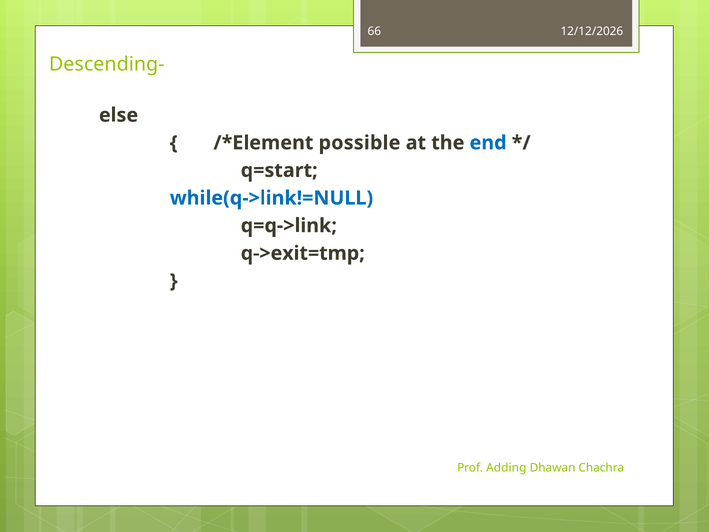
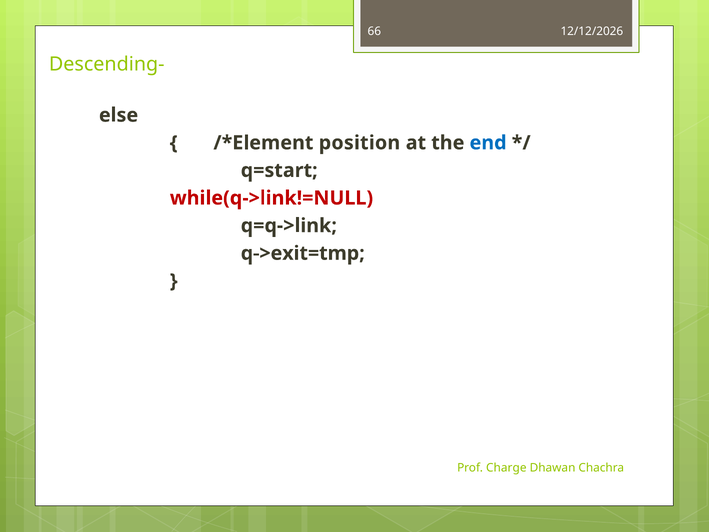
possible: possible -> position
while(q->link!=NULL colour: blue -> red
Adding: Adding -> Charge
